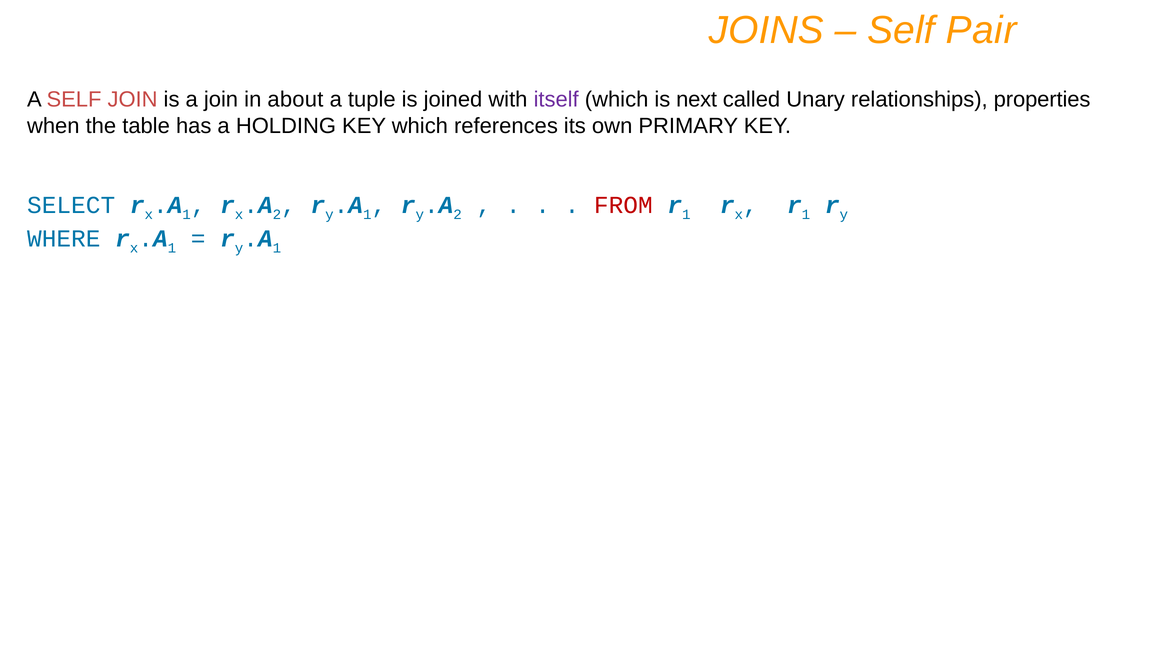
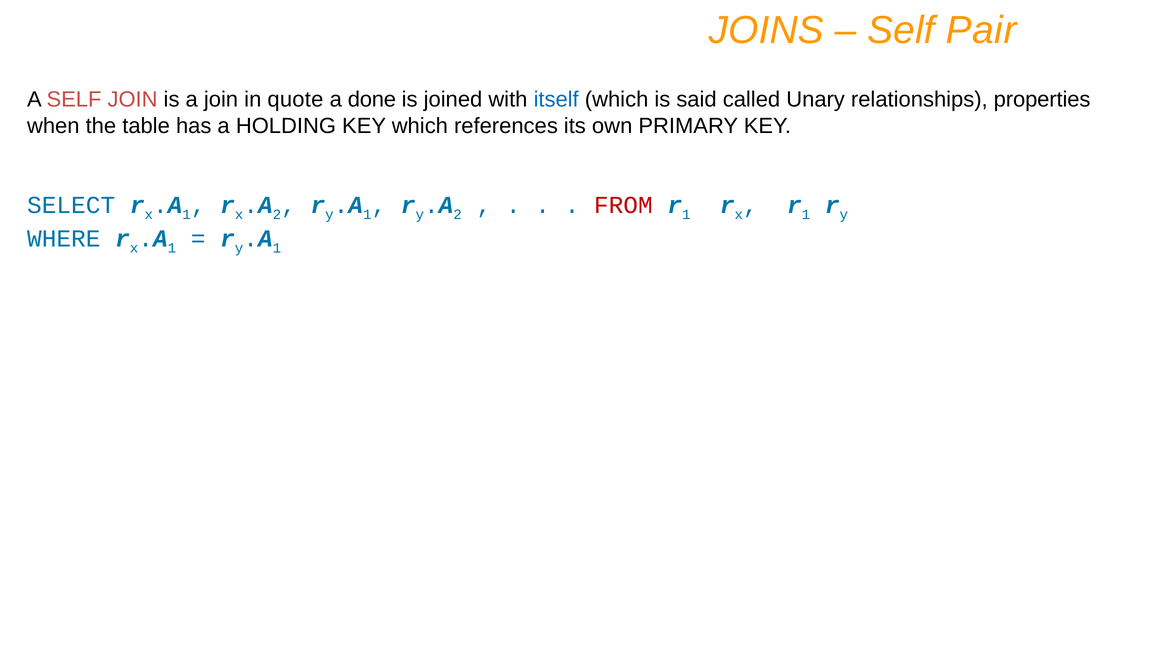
about: about -> quote
tuple: tuple -> done
itself colour: purple -> blue
next: next -> said
